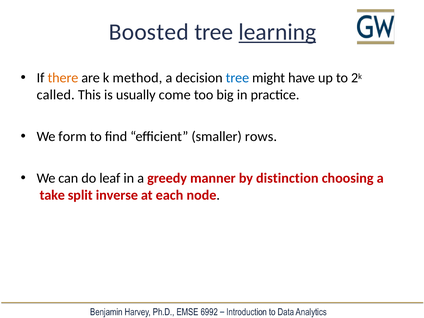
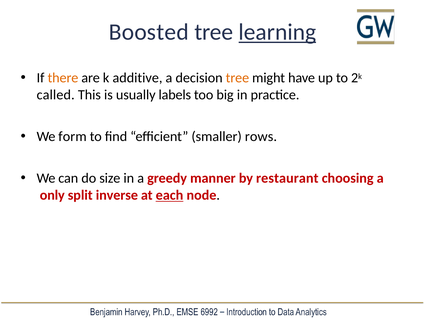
method: method -> additive
tree at (237, 78) colour: blue -> orange
come: come -> labels
leaf: leaf -> size
distinction: distinction -> restaurant
take: take -> only
each underline: none -> present
